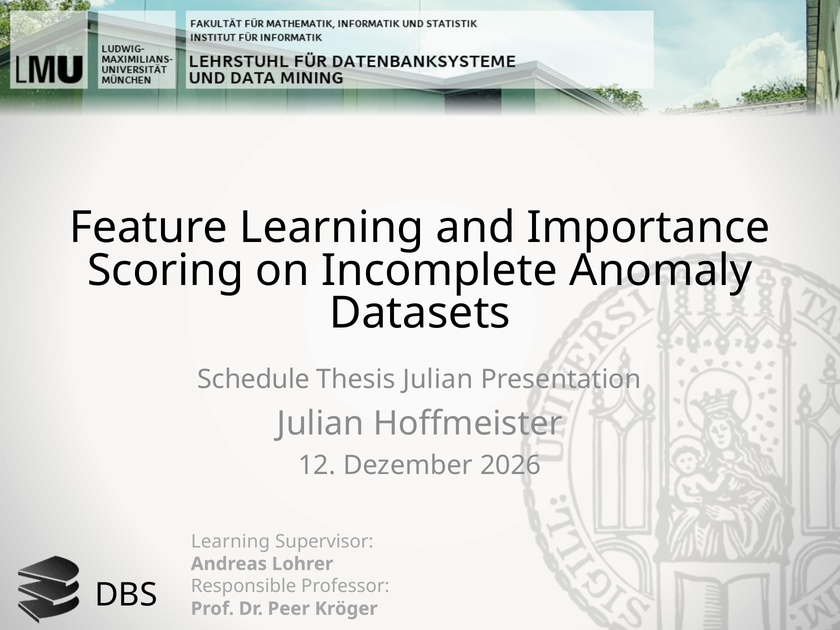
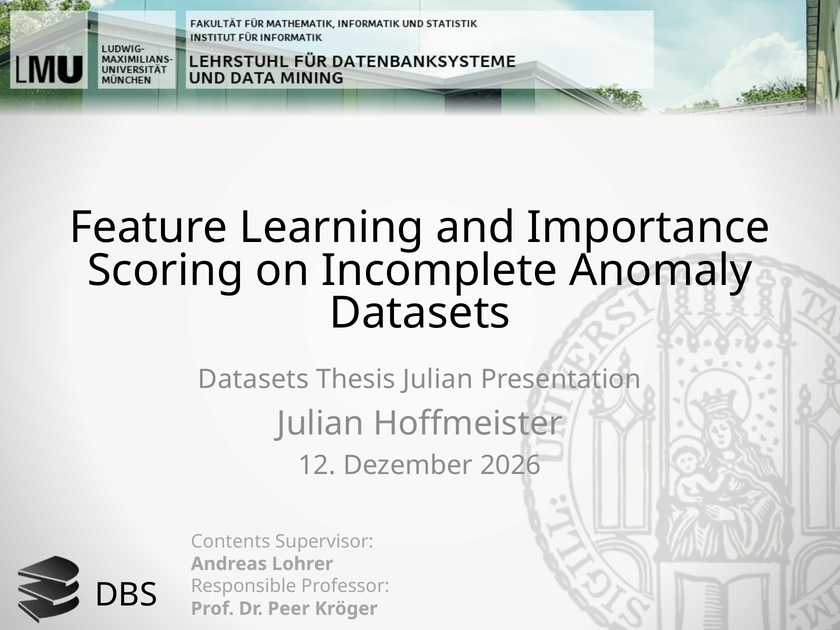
Schedule at (254, 379): Schedule -> Datasets
Learning at (231, 542): Learning -> Contents
